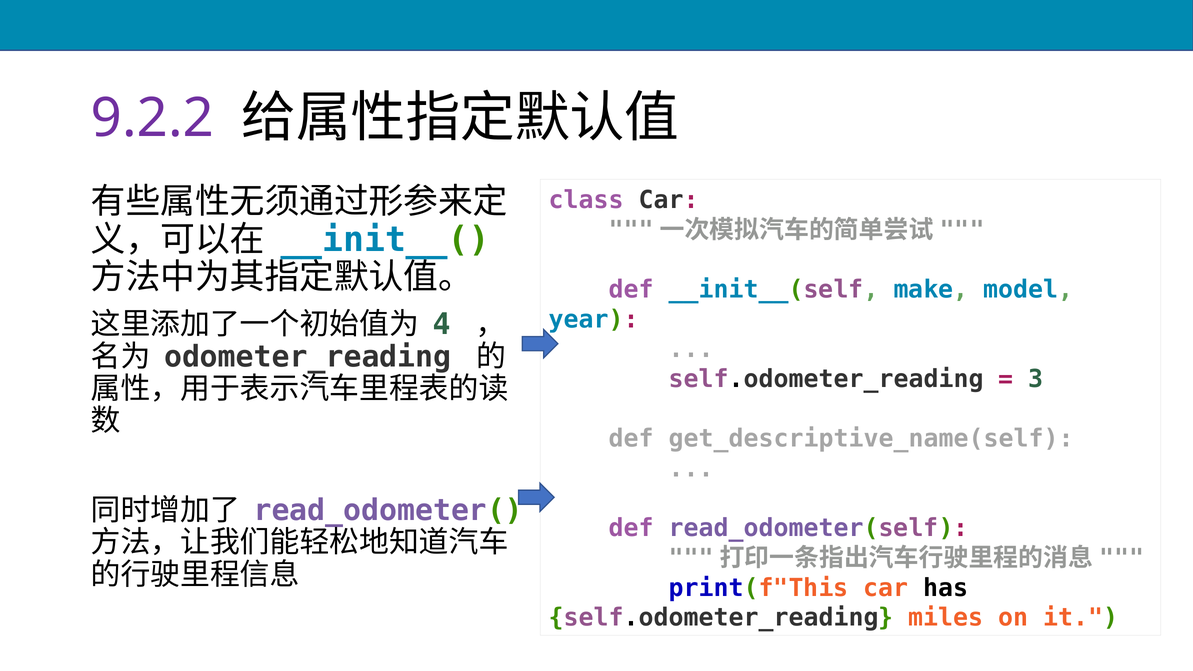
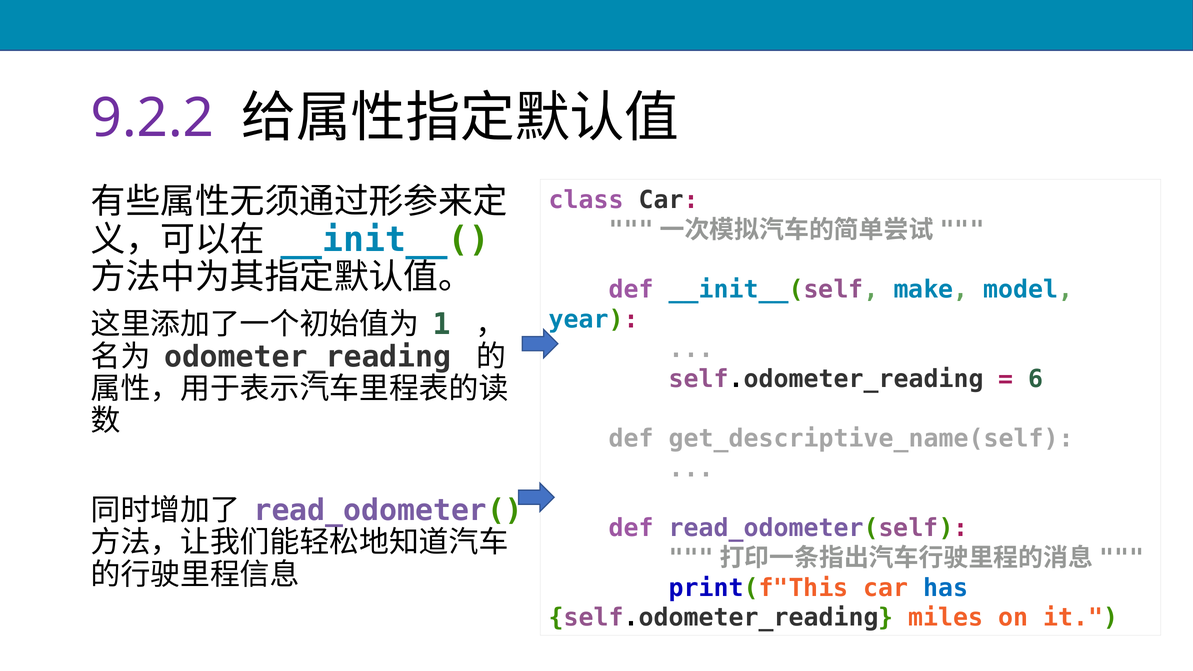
4: 4 -> 1
3: 3 -> 6
has colour: black -> blue
